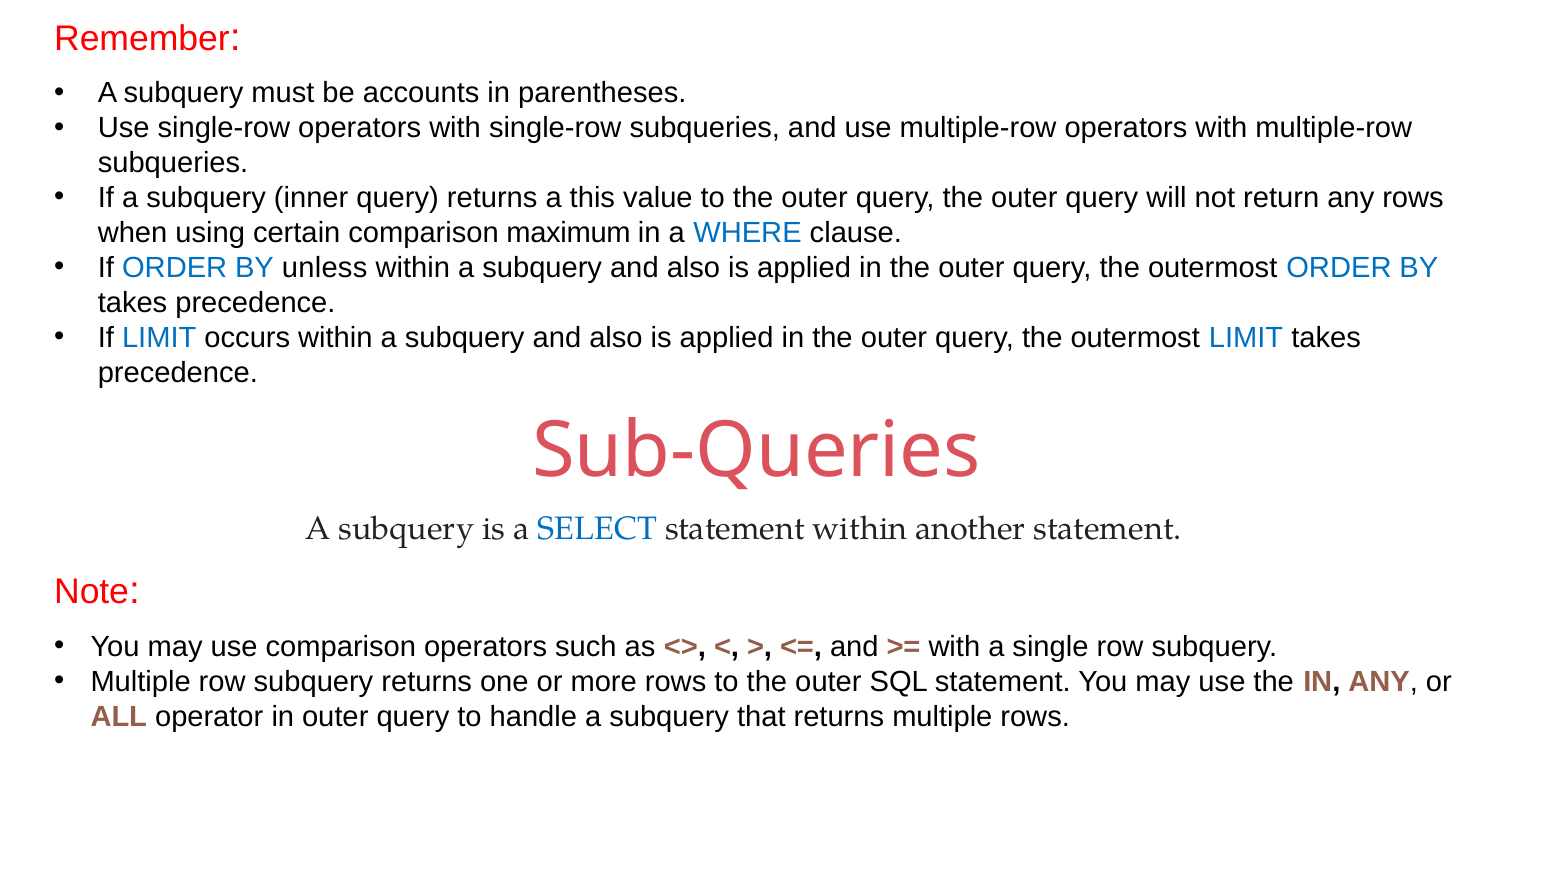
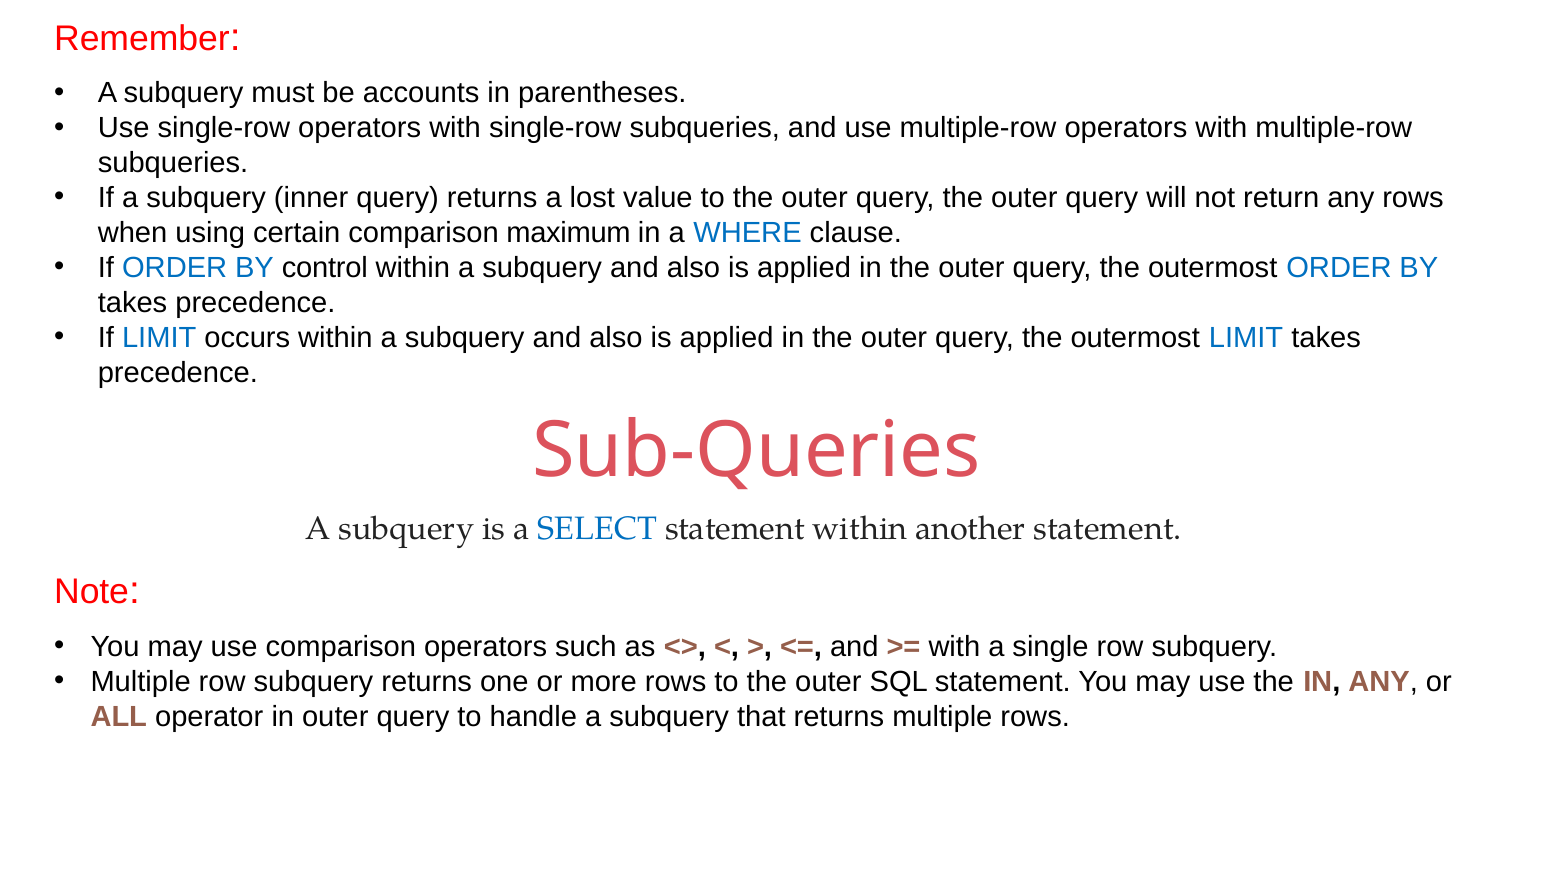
this: this -> lost
unless: unless -> control
